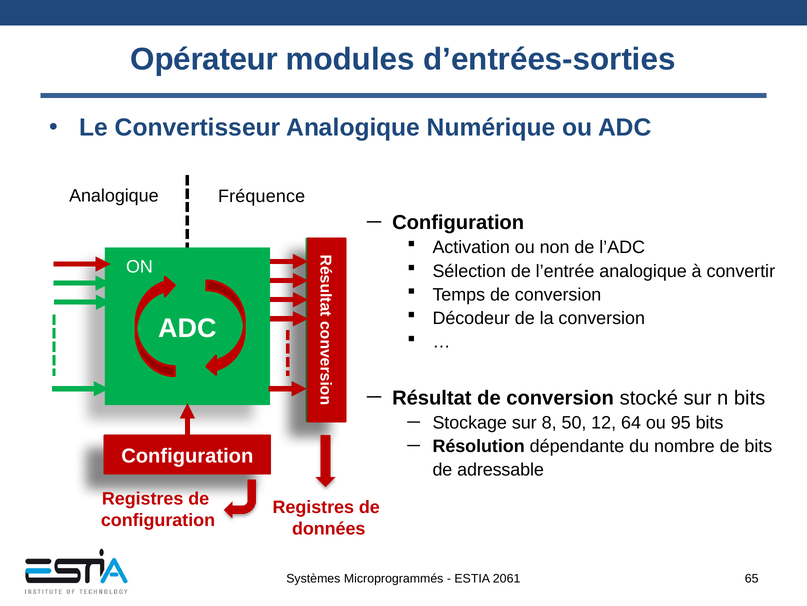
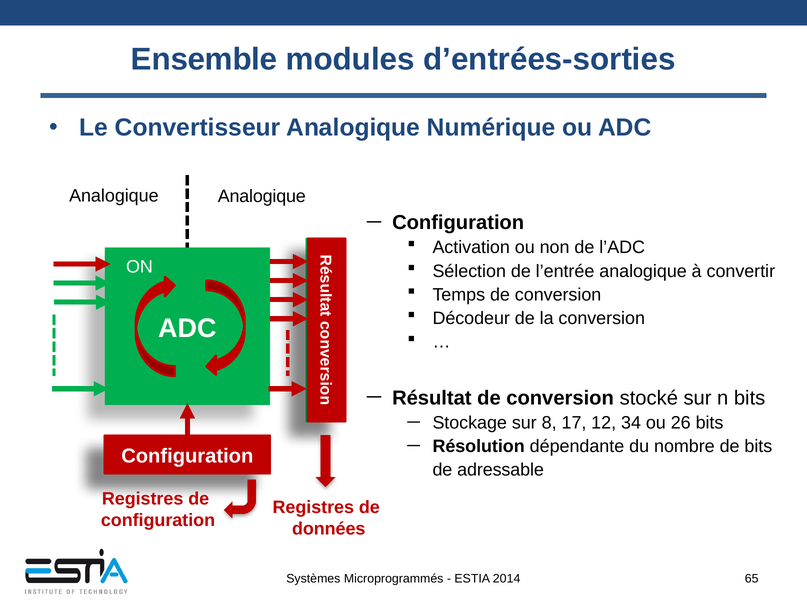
Opérateur: Opérateur -> Ensemble
Analogique Fréquence: Fréquence -> Analogique
50: 50 -> 17
64: 64 -> 34
95: 95 -> 26
2061: 2061 -> 2014
